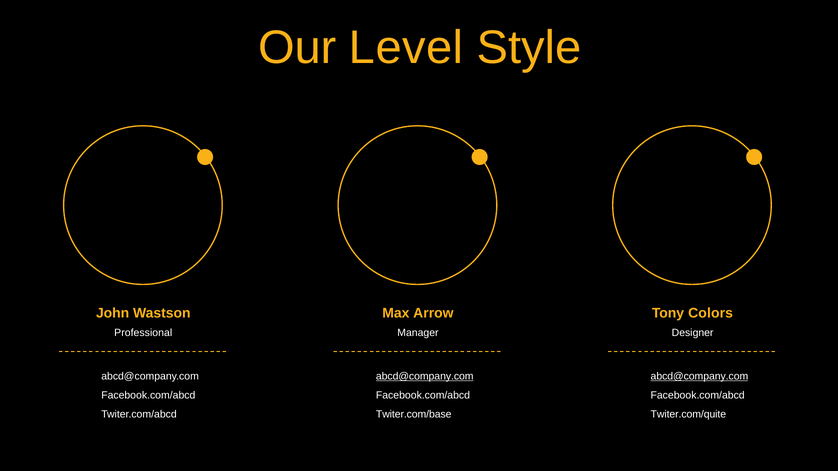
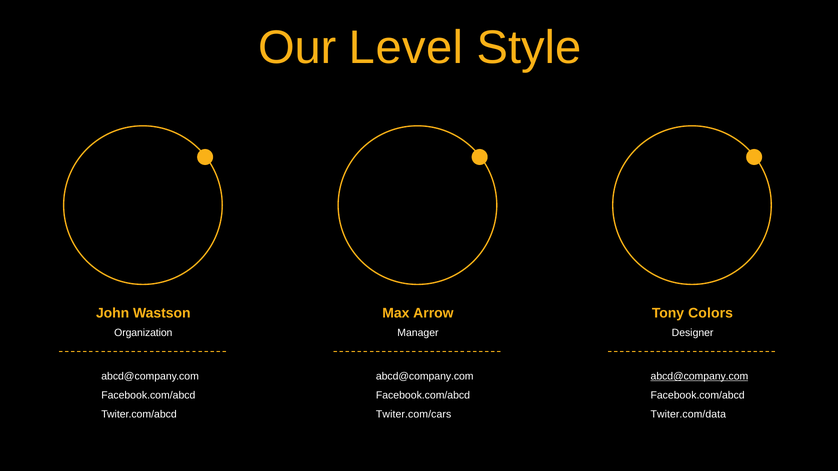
Professional: Professional -> Organization
abcd@company.com at (425, 377) underline: present -> none
Twiter.com/base: Twiter.com/base -> Twiter.com/cars
Twiter.com/quite: Twiter.com/quite -> Twiter.com/data
